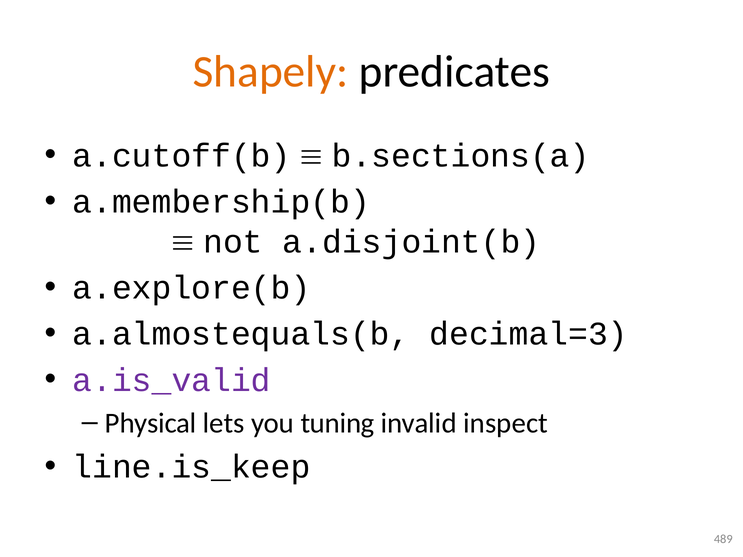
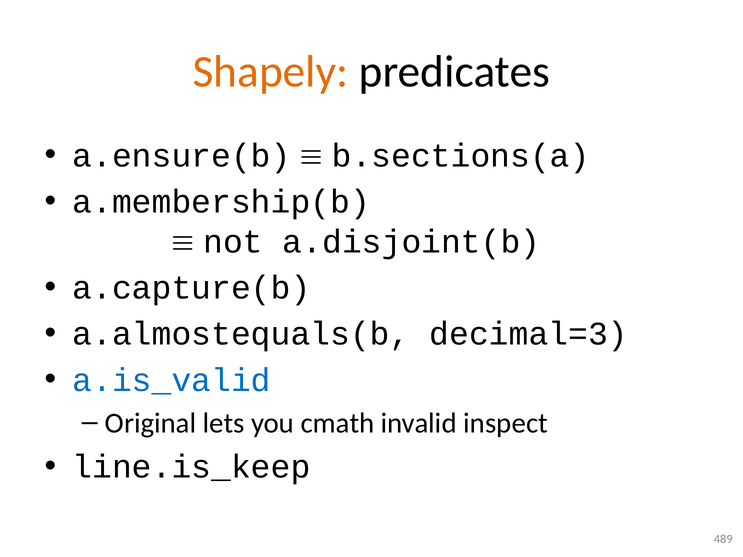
a.cutoff(b: a.cutoff(b -> a.ensure(b
a.explore(b: a.explore(b -> a.capture(b
a.is_valid colour: purple -> blue
Physical: Physical -> Original
tuning: tuning -> cmath
